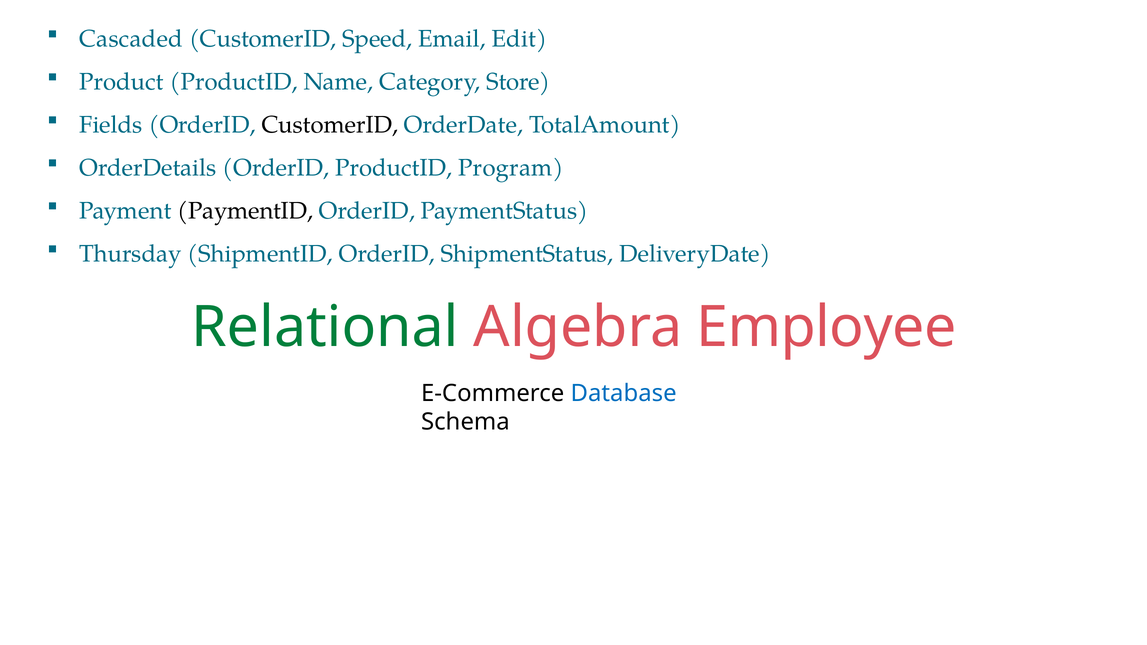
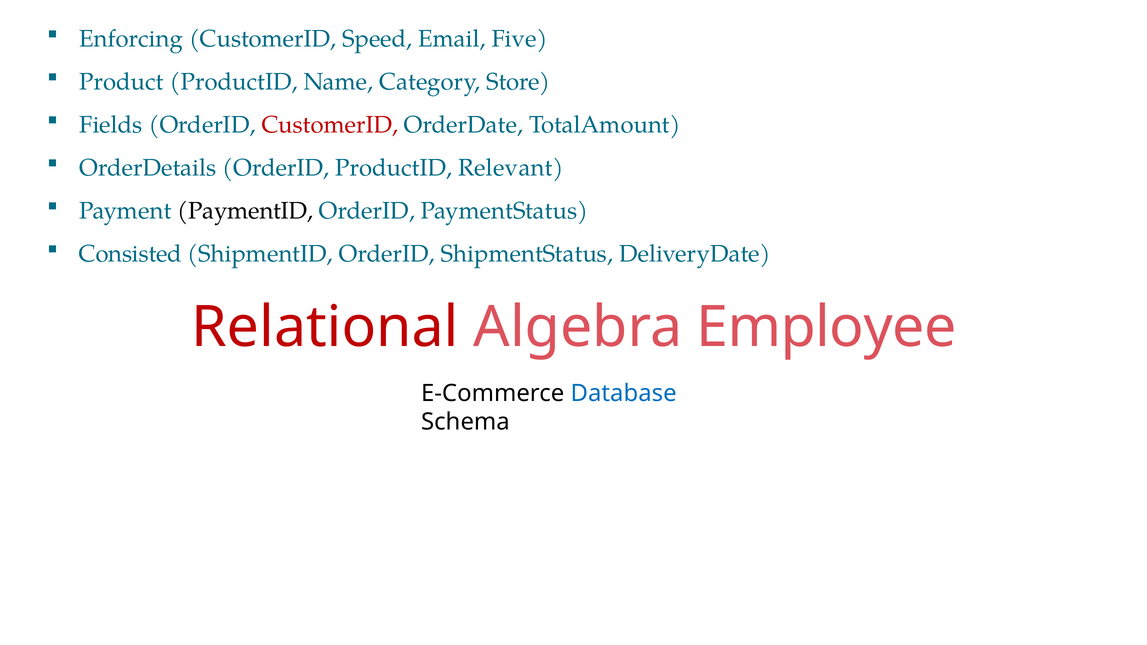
Cascaded: Cascaded -> Enforcing
Edit: Edit -> Five
CustomerID at (330, 125) colour: black -> red
Program: Program -> Relevant
Thursday: Thursday -> Consisted
Relational colour: green -> red
